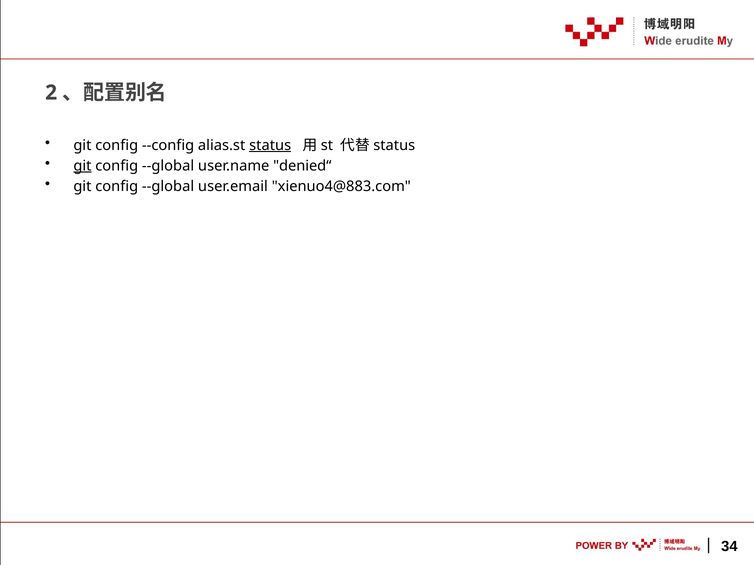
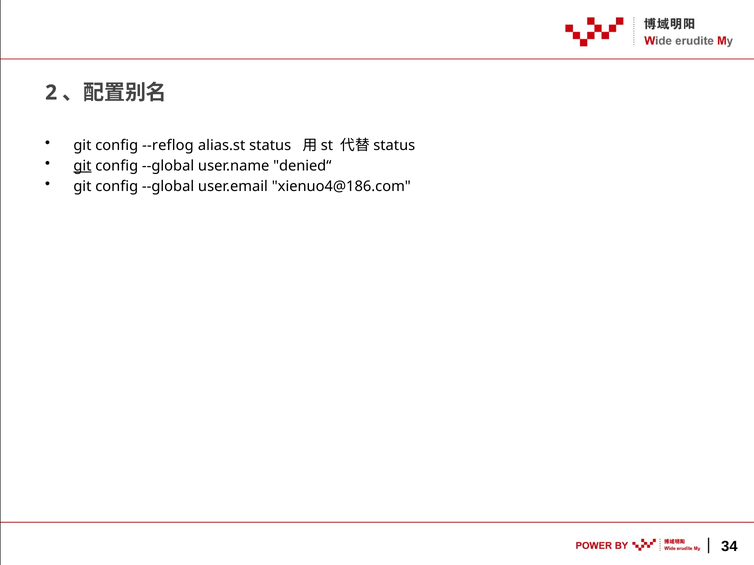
--config: --config -> --reflog
status underline: present -> none
xienuo4@883.com: xienuo4@883.com -> xienuo4@186.com
